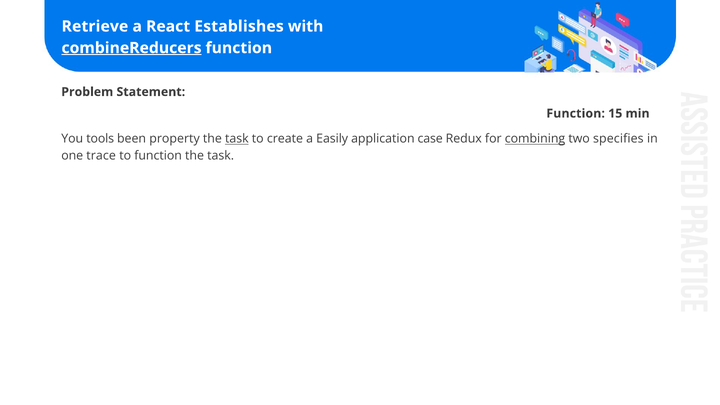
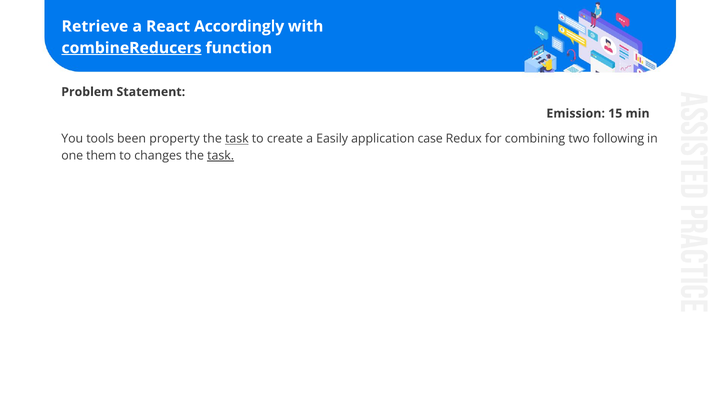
Establishes: Establishes -> Accordingly
Function at (576, 113): Function -> Emission
combining underline: present -> none
specifies: specifies -> following
trace: trace -> them
to function: function -> changes
task at (221, 156) underline: none -> present
